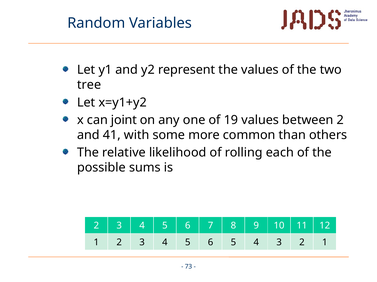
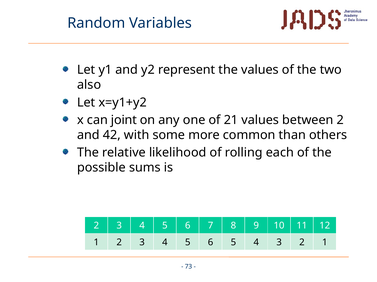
tree: tree -> also
19: 19 -> 21
41: 41 -> 42
